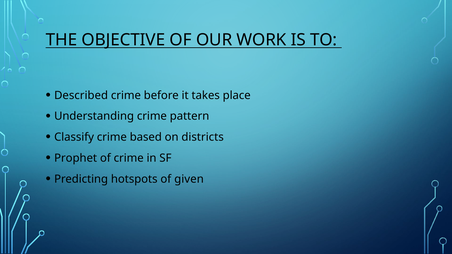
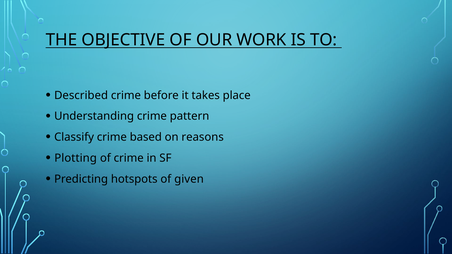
districts: districts -> reasons
Prophet: Prophet -> Plotting
